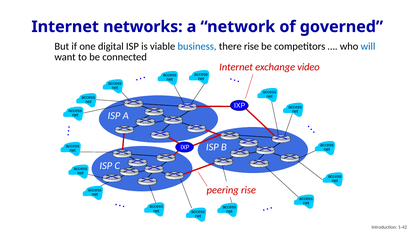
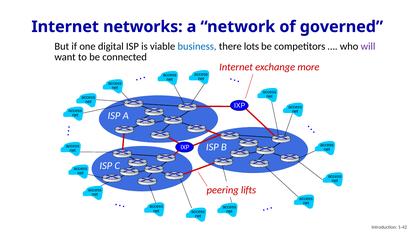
there rise: rise -> lots
will colour: blue -> purple
video: video -> more
peering rise: rise -> lifts
